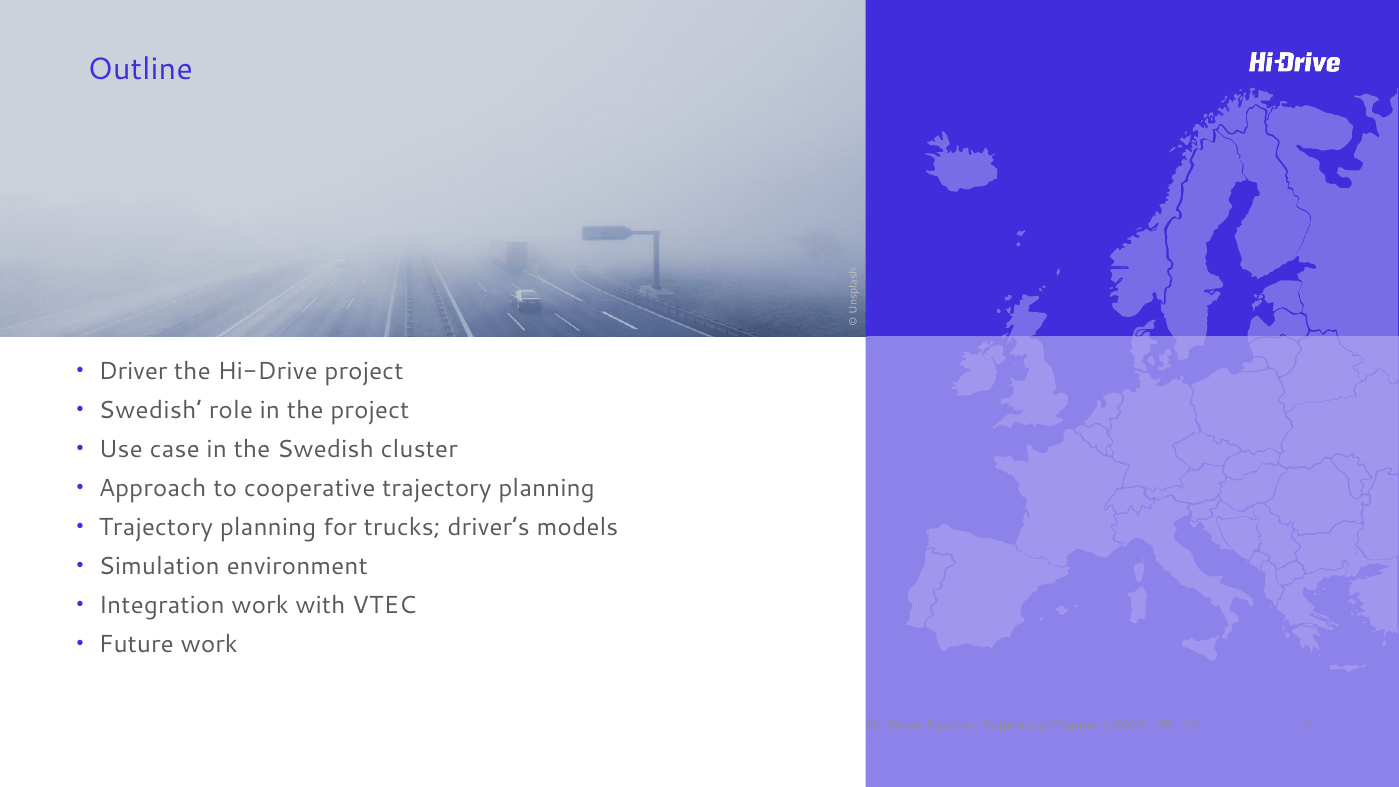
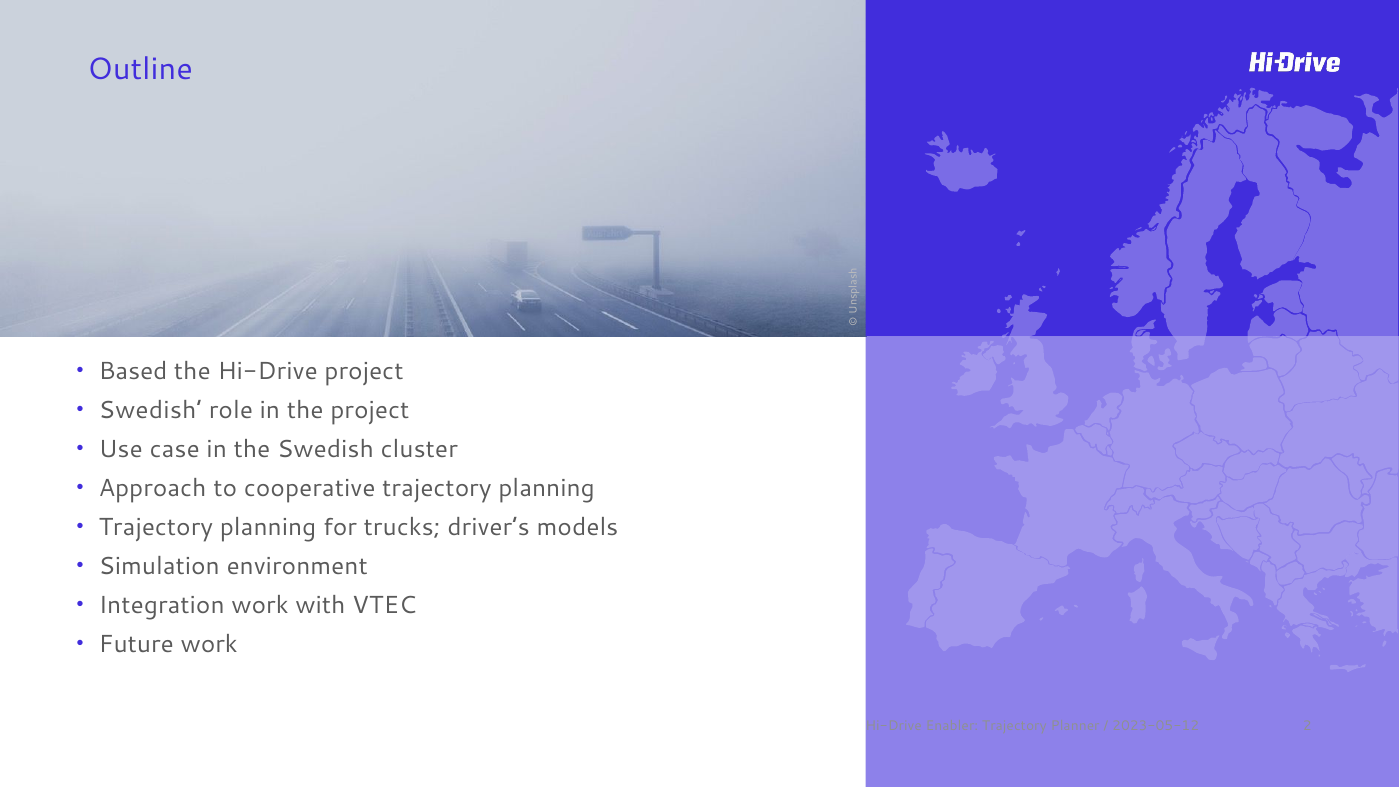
Driver: Driver -> Based
